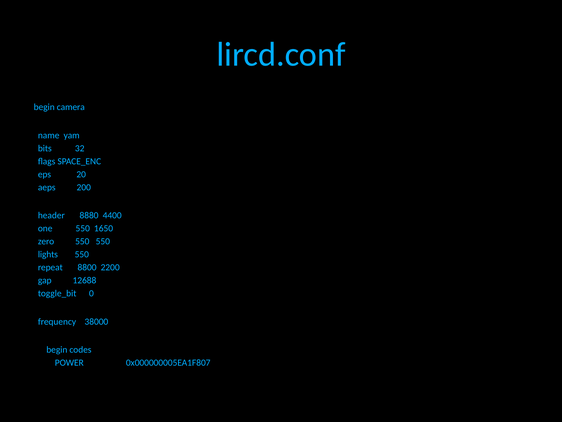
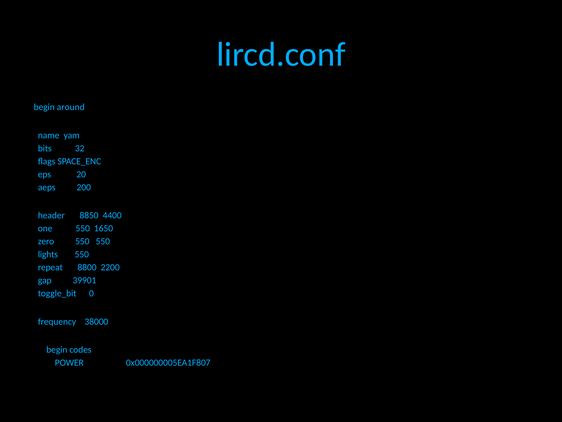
camera: camera -> around
8880: 8880 -> 8850
12688: 12688 -> 39901
